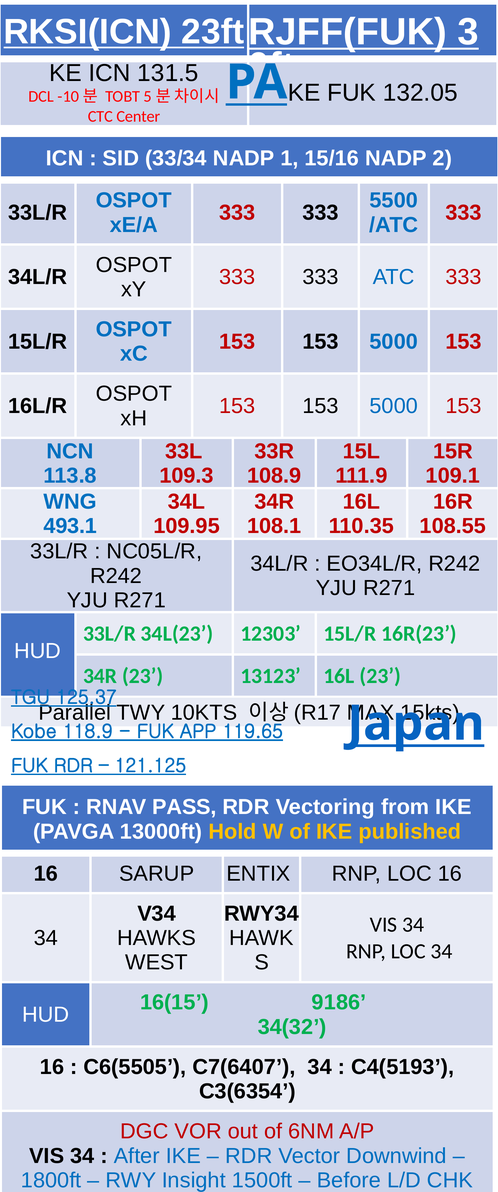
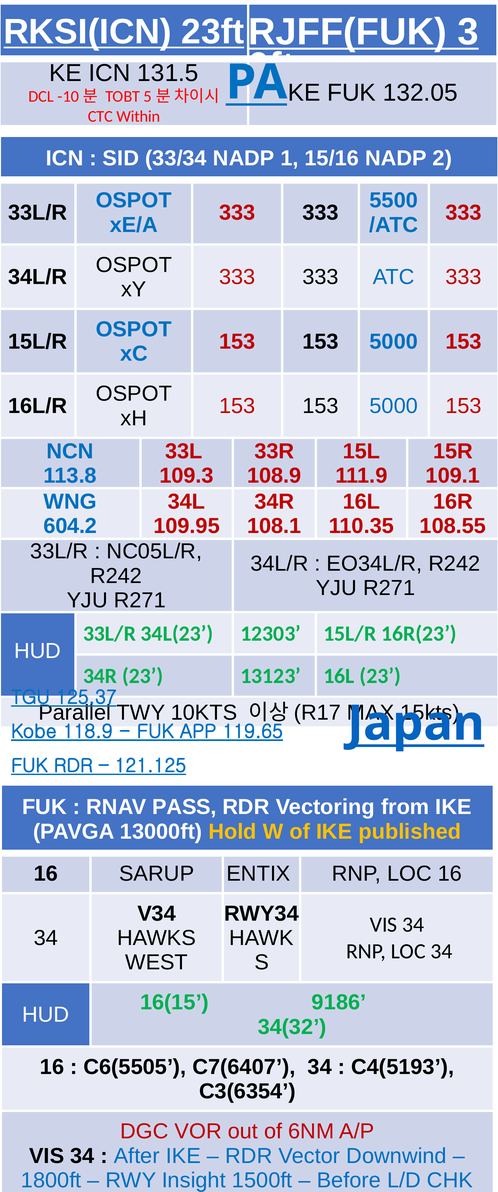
Center: Center -> Within
493.1: 493.1 -> 604.2
